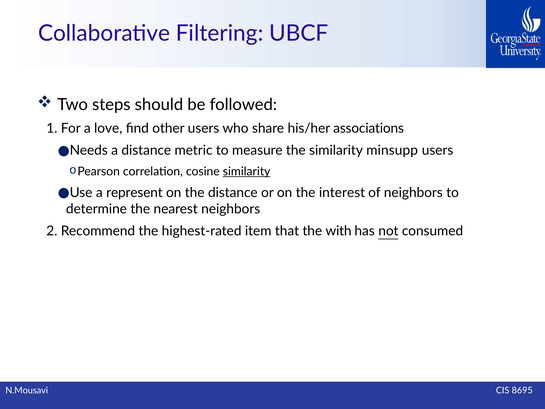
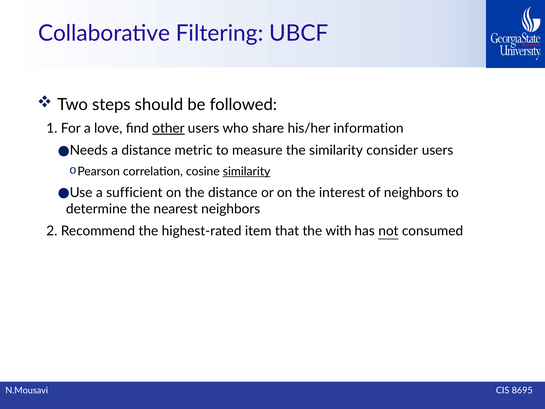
other underline: none -> present
associations: associations -> information
minsupp: minsupp -> consider
represent: represent -> sufficient
